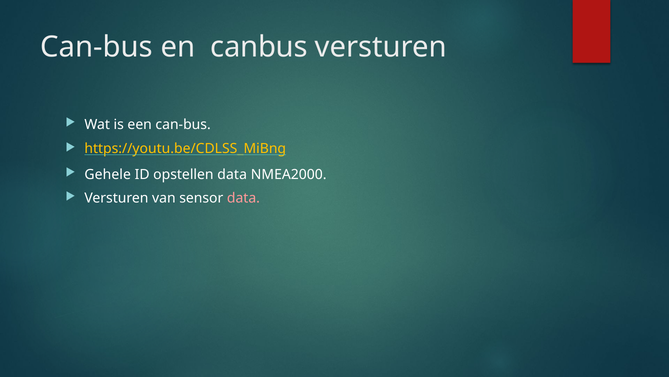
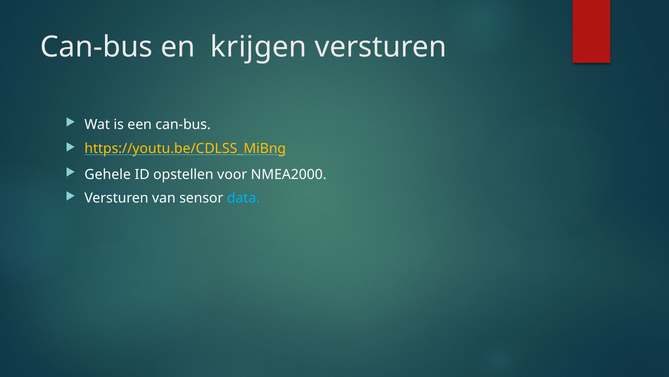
canbus: canbus -> krijgen
opstellen data: data -> voor
data at (243, 198) colour: pink -> light blue
